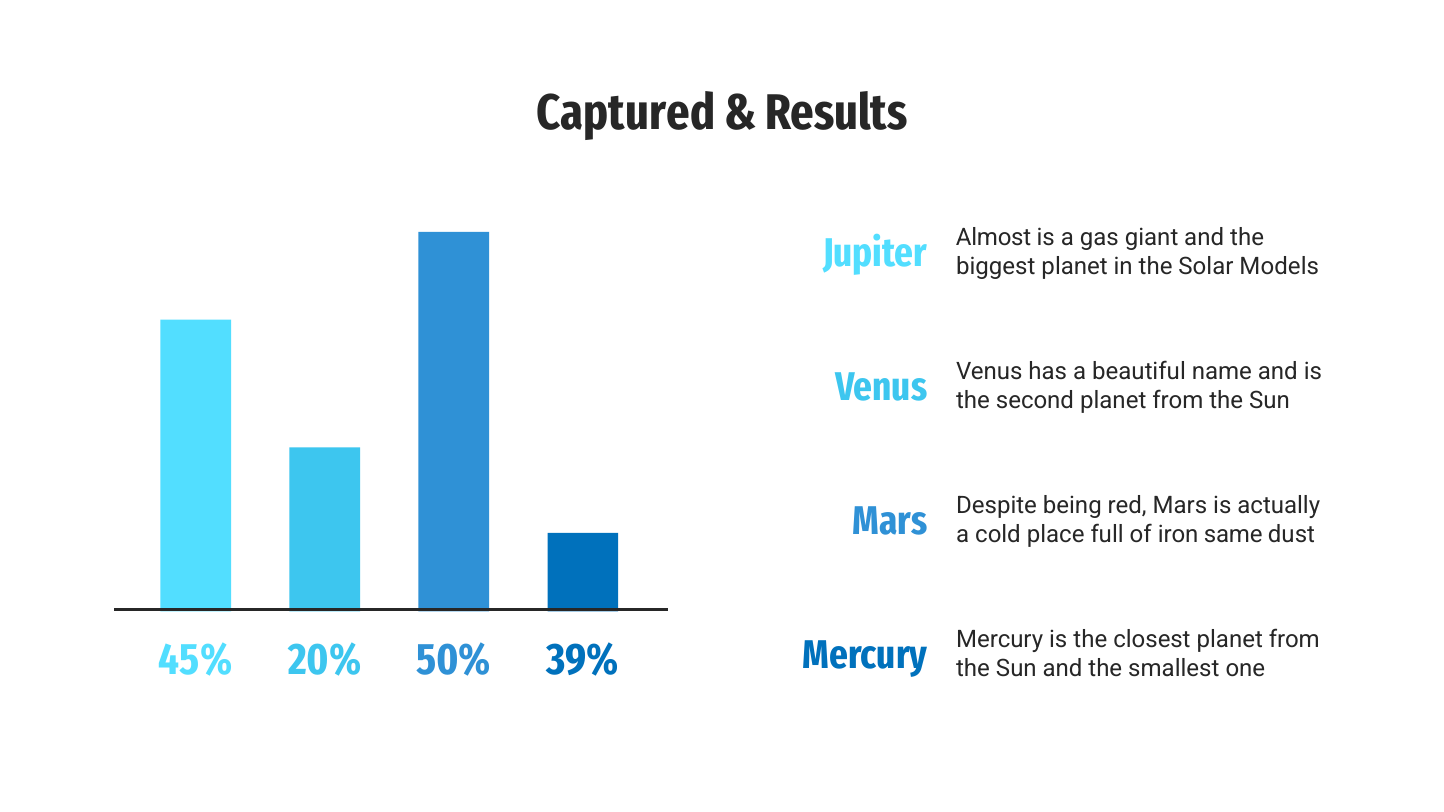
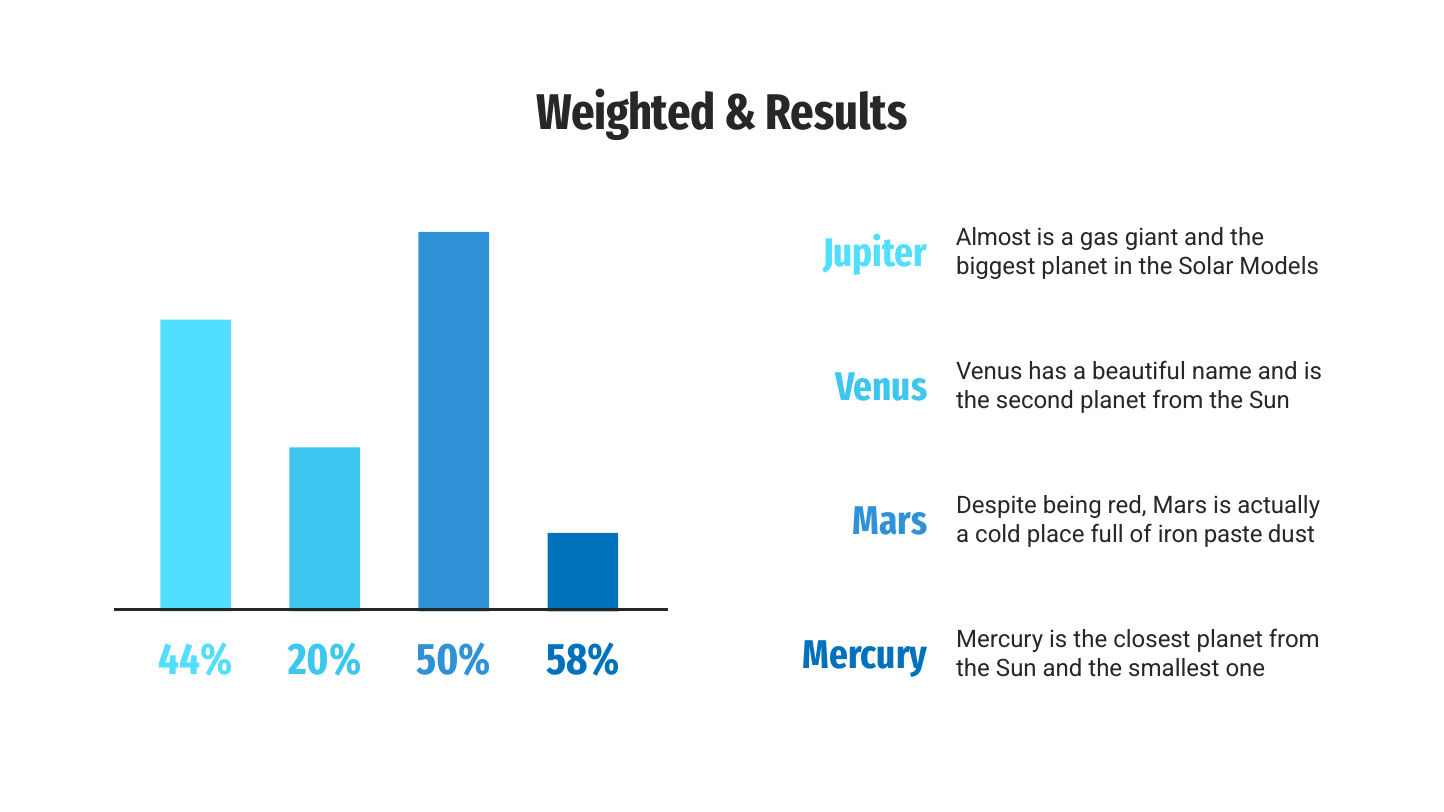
Captured: Captured -> Weighted
same: same -> paste
45%: 45% -> 44%
39%: 39% -> 58%
